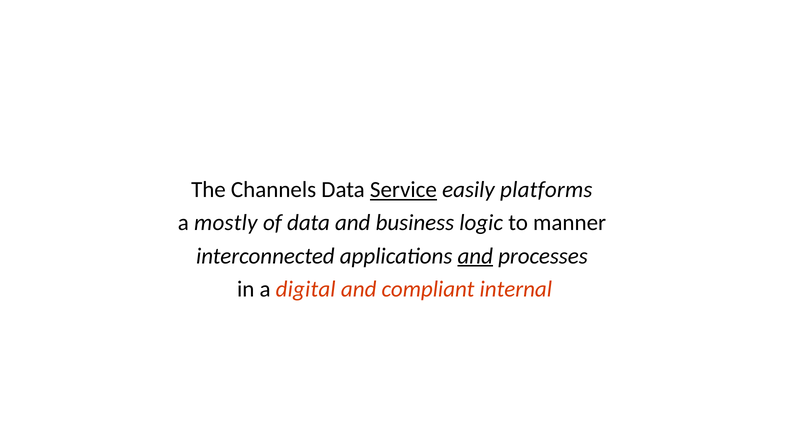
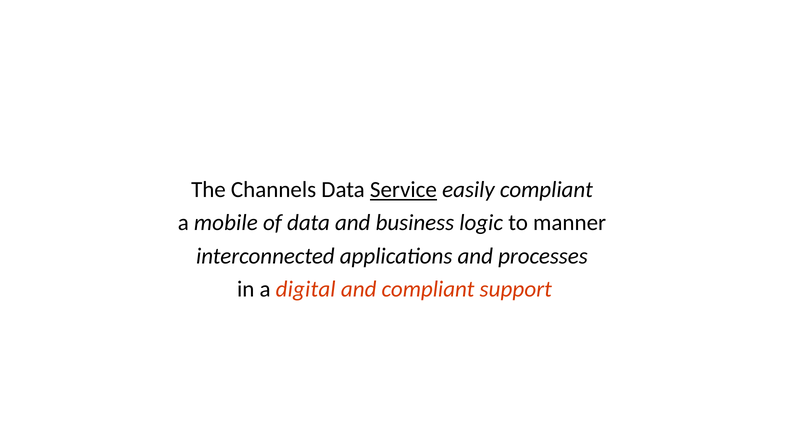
easily platforms: platforms -> compliant
mostly: mostly -> mobile
and at (475, 256) underline: present -> none
internal: internal -> support
